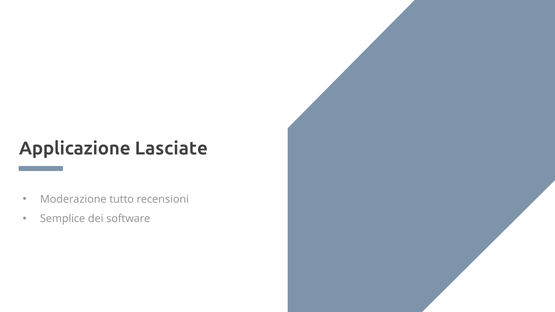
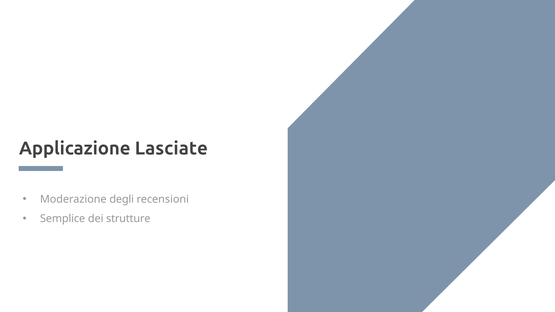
tutto: tutto -> degli
software: software -> strutture
